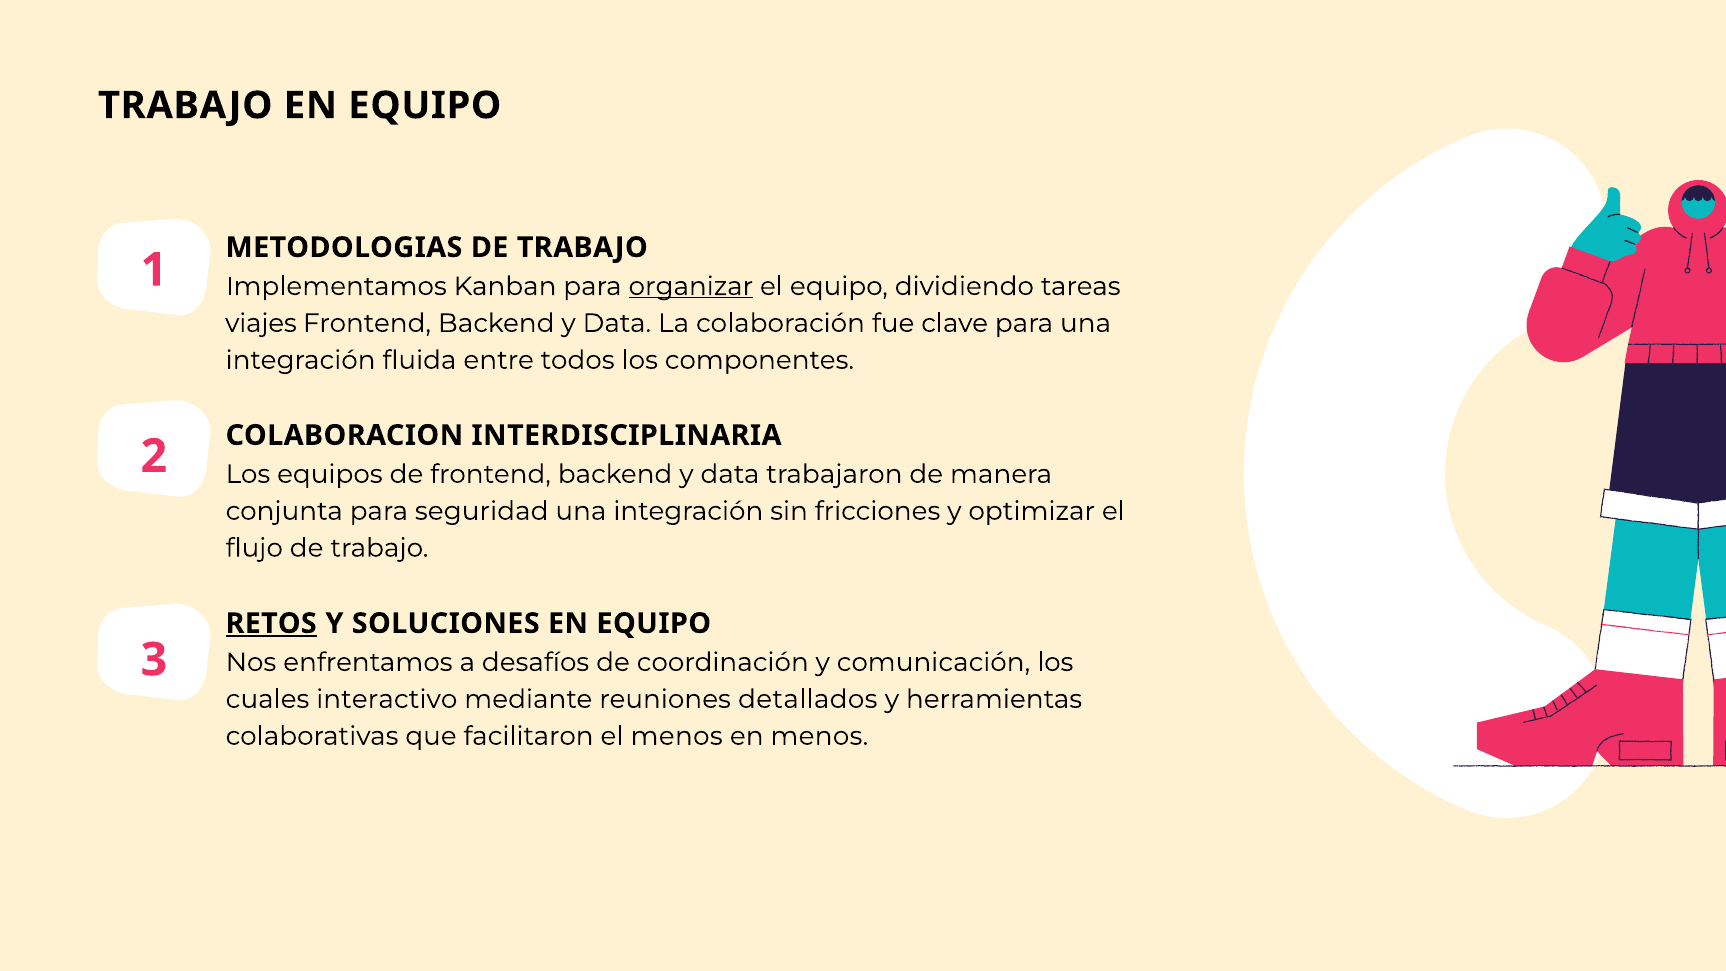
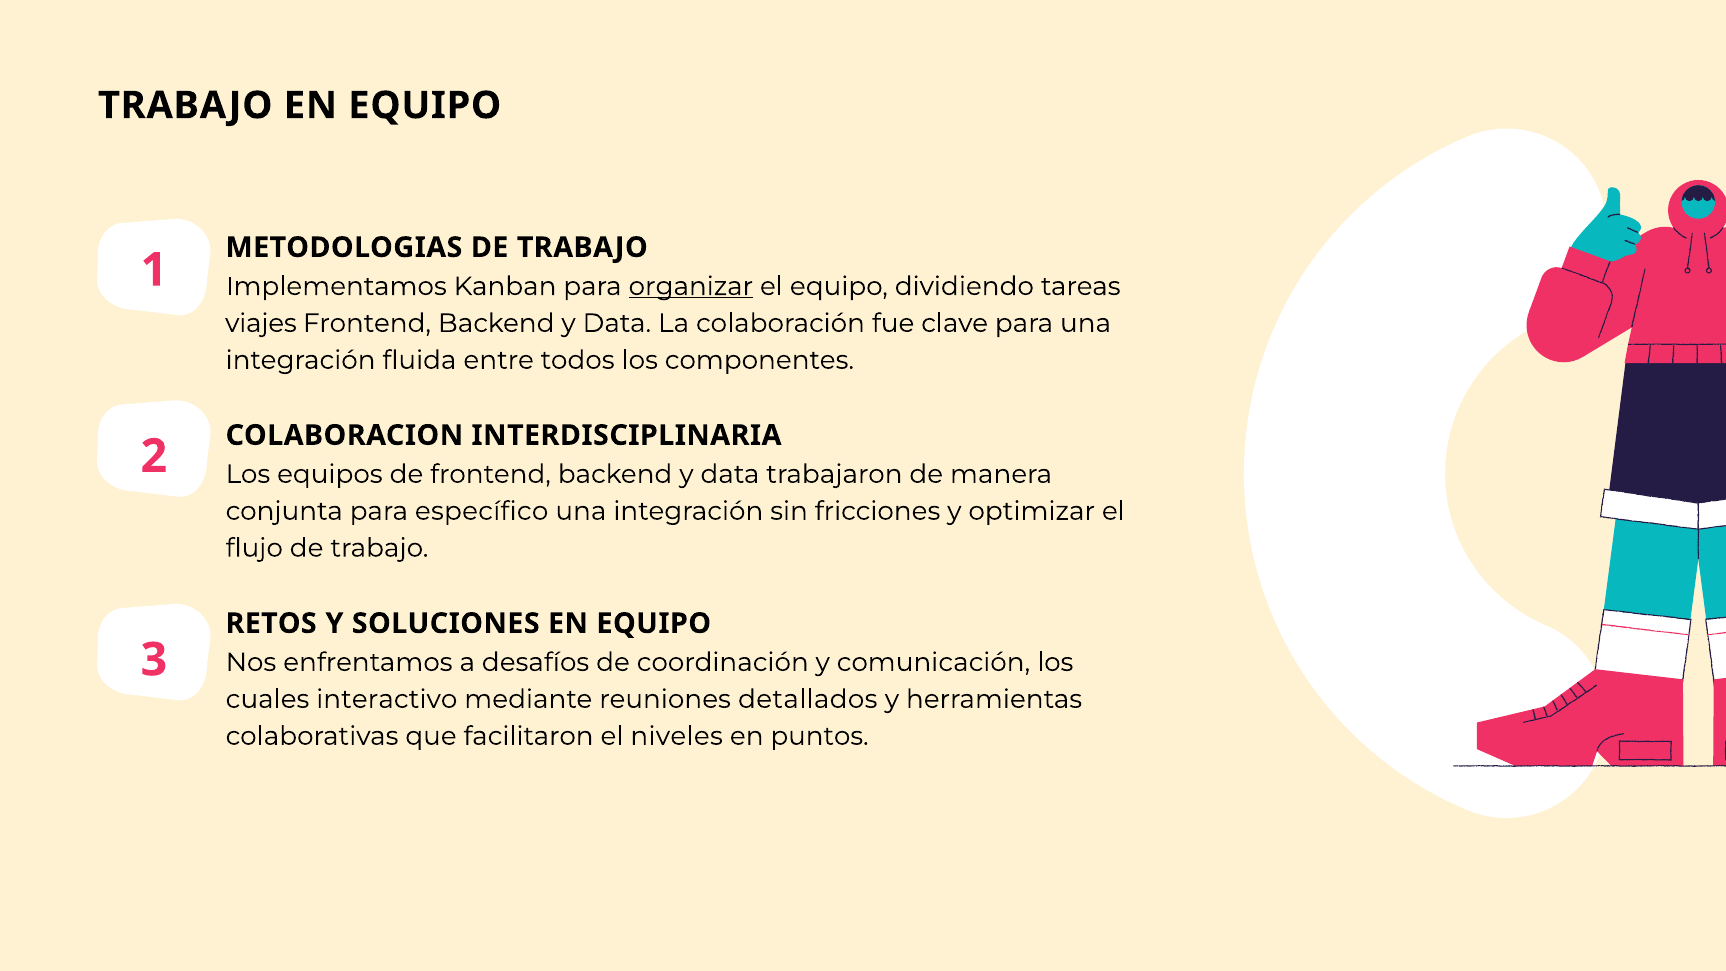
seguridad: seguridad -> específico
RETOS underline: present -> none
el menos: menos -> niveles
en menos: menos -> puntos
